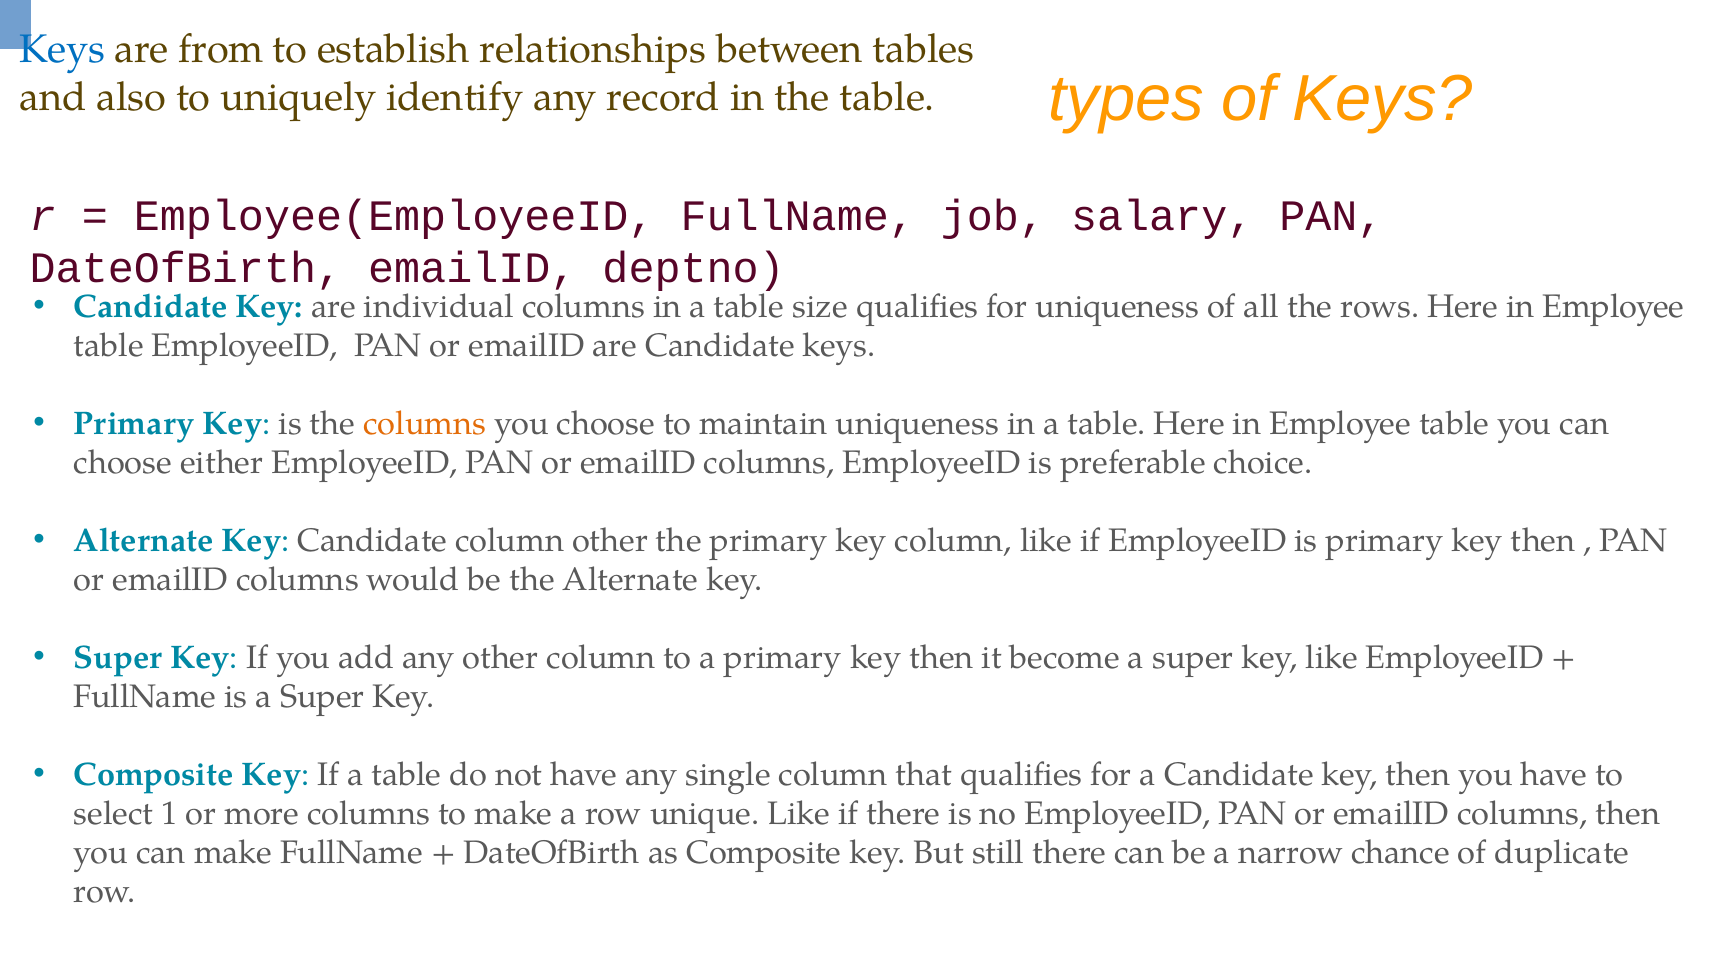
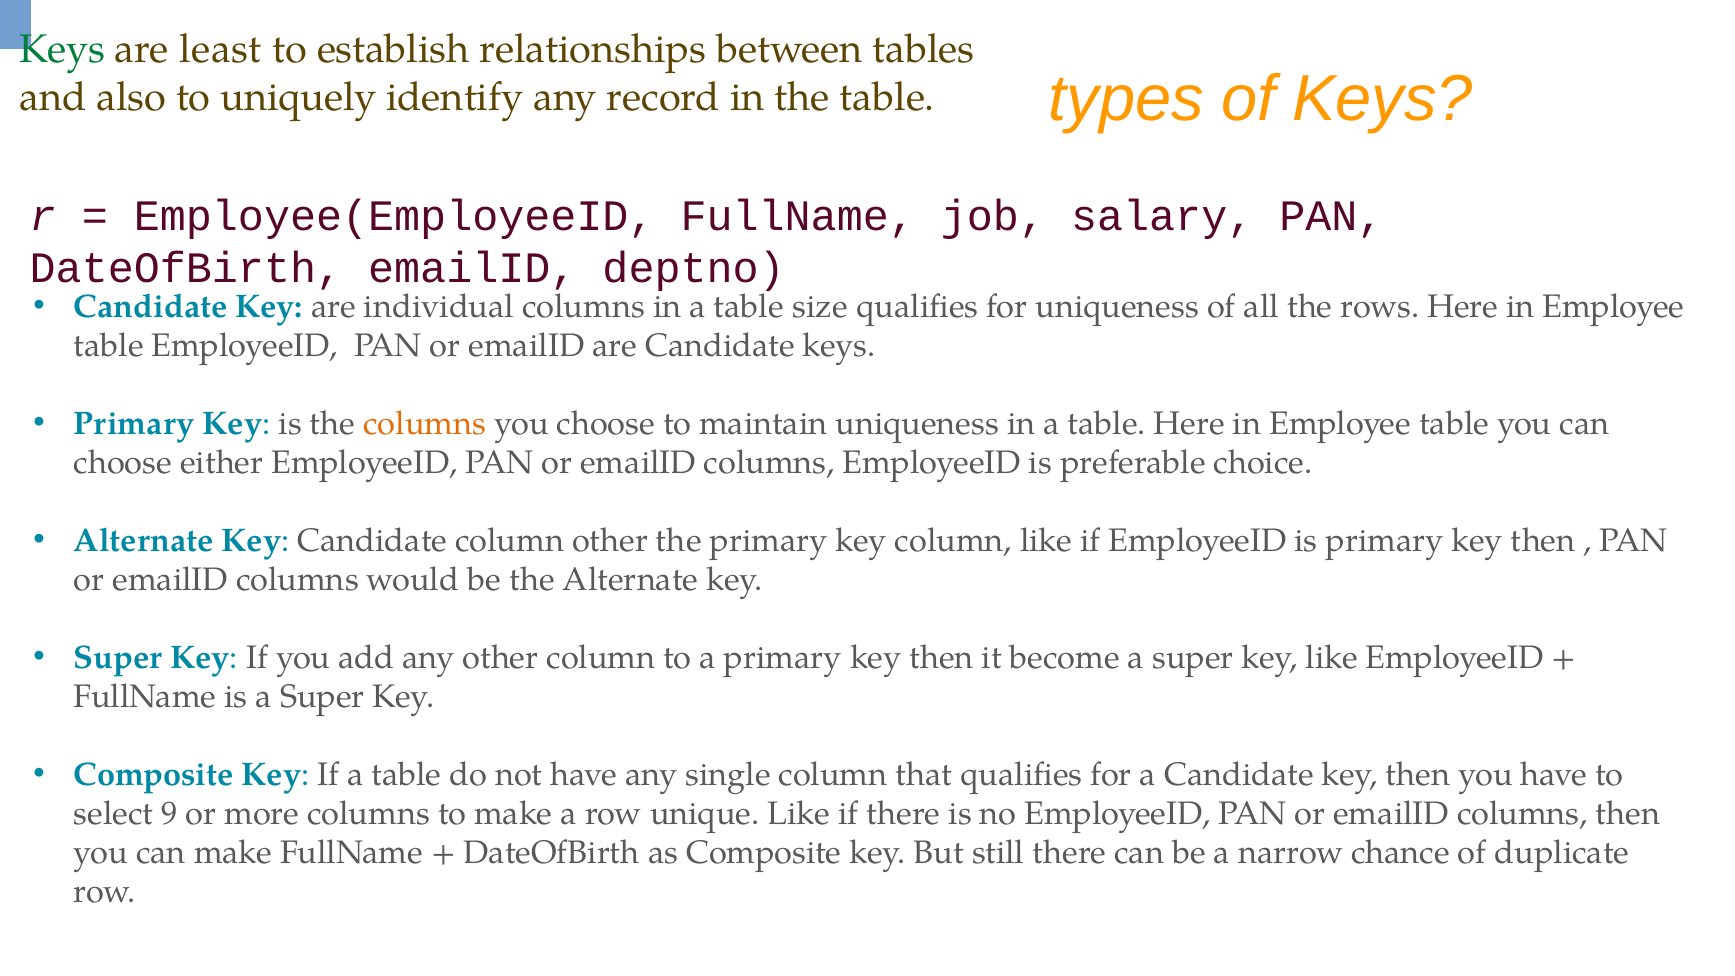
Keys at (62, 50) colour: blue -> green
from: from -> least
1: 1 -> 9
